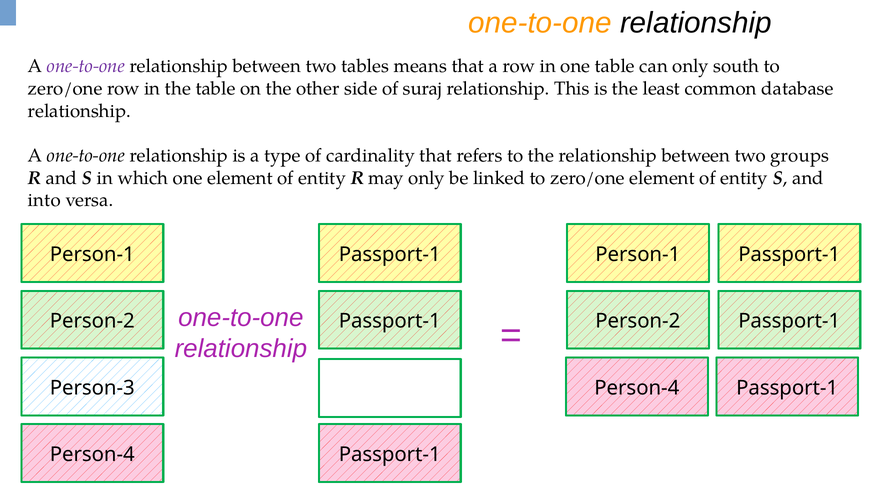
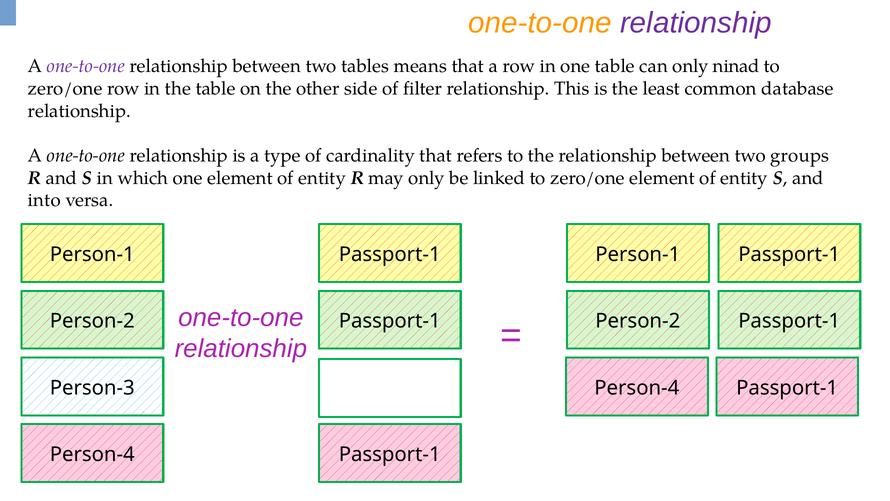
relationship at (696, 23) colour: black -> purple
south: south -> ninad
suraj: suraj -> filter
